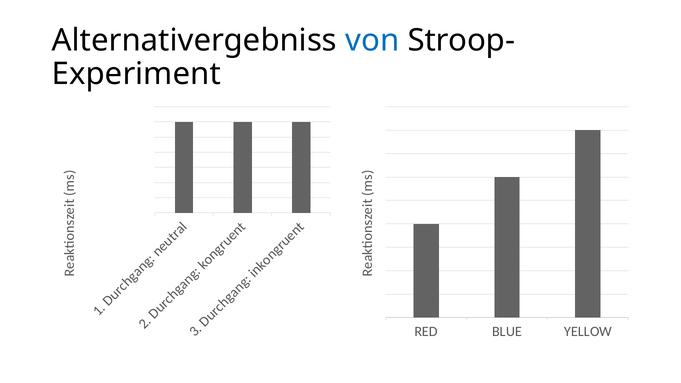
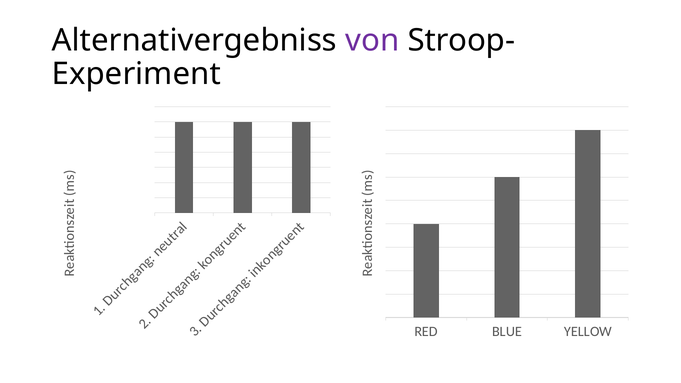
von colour: blue -> purple
